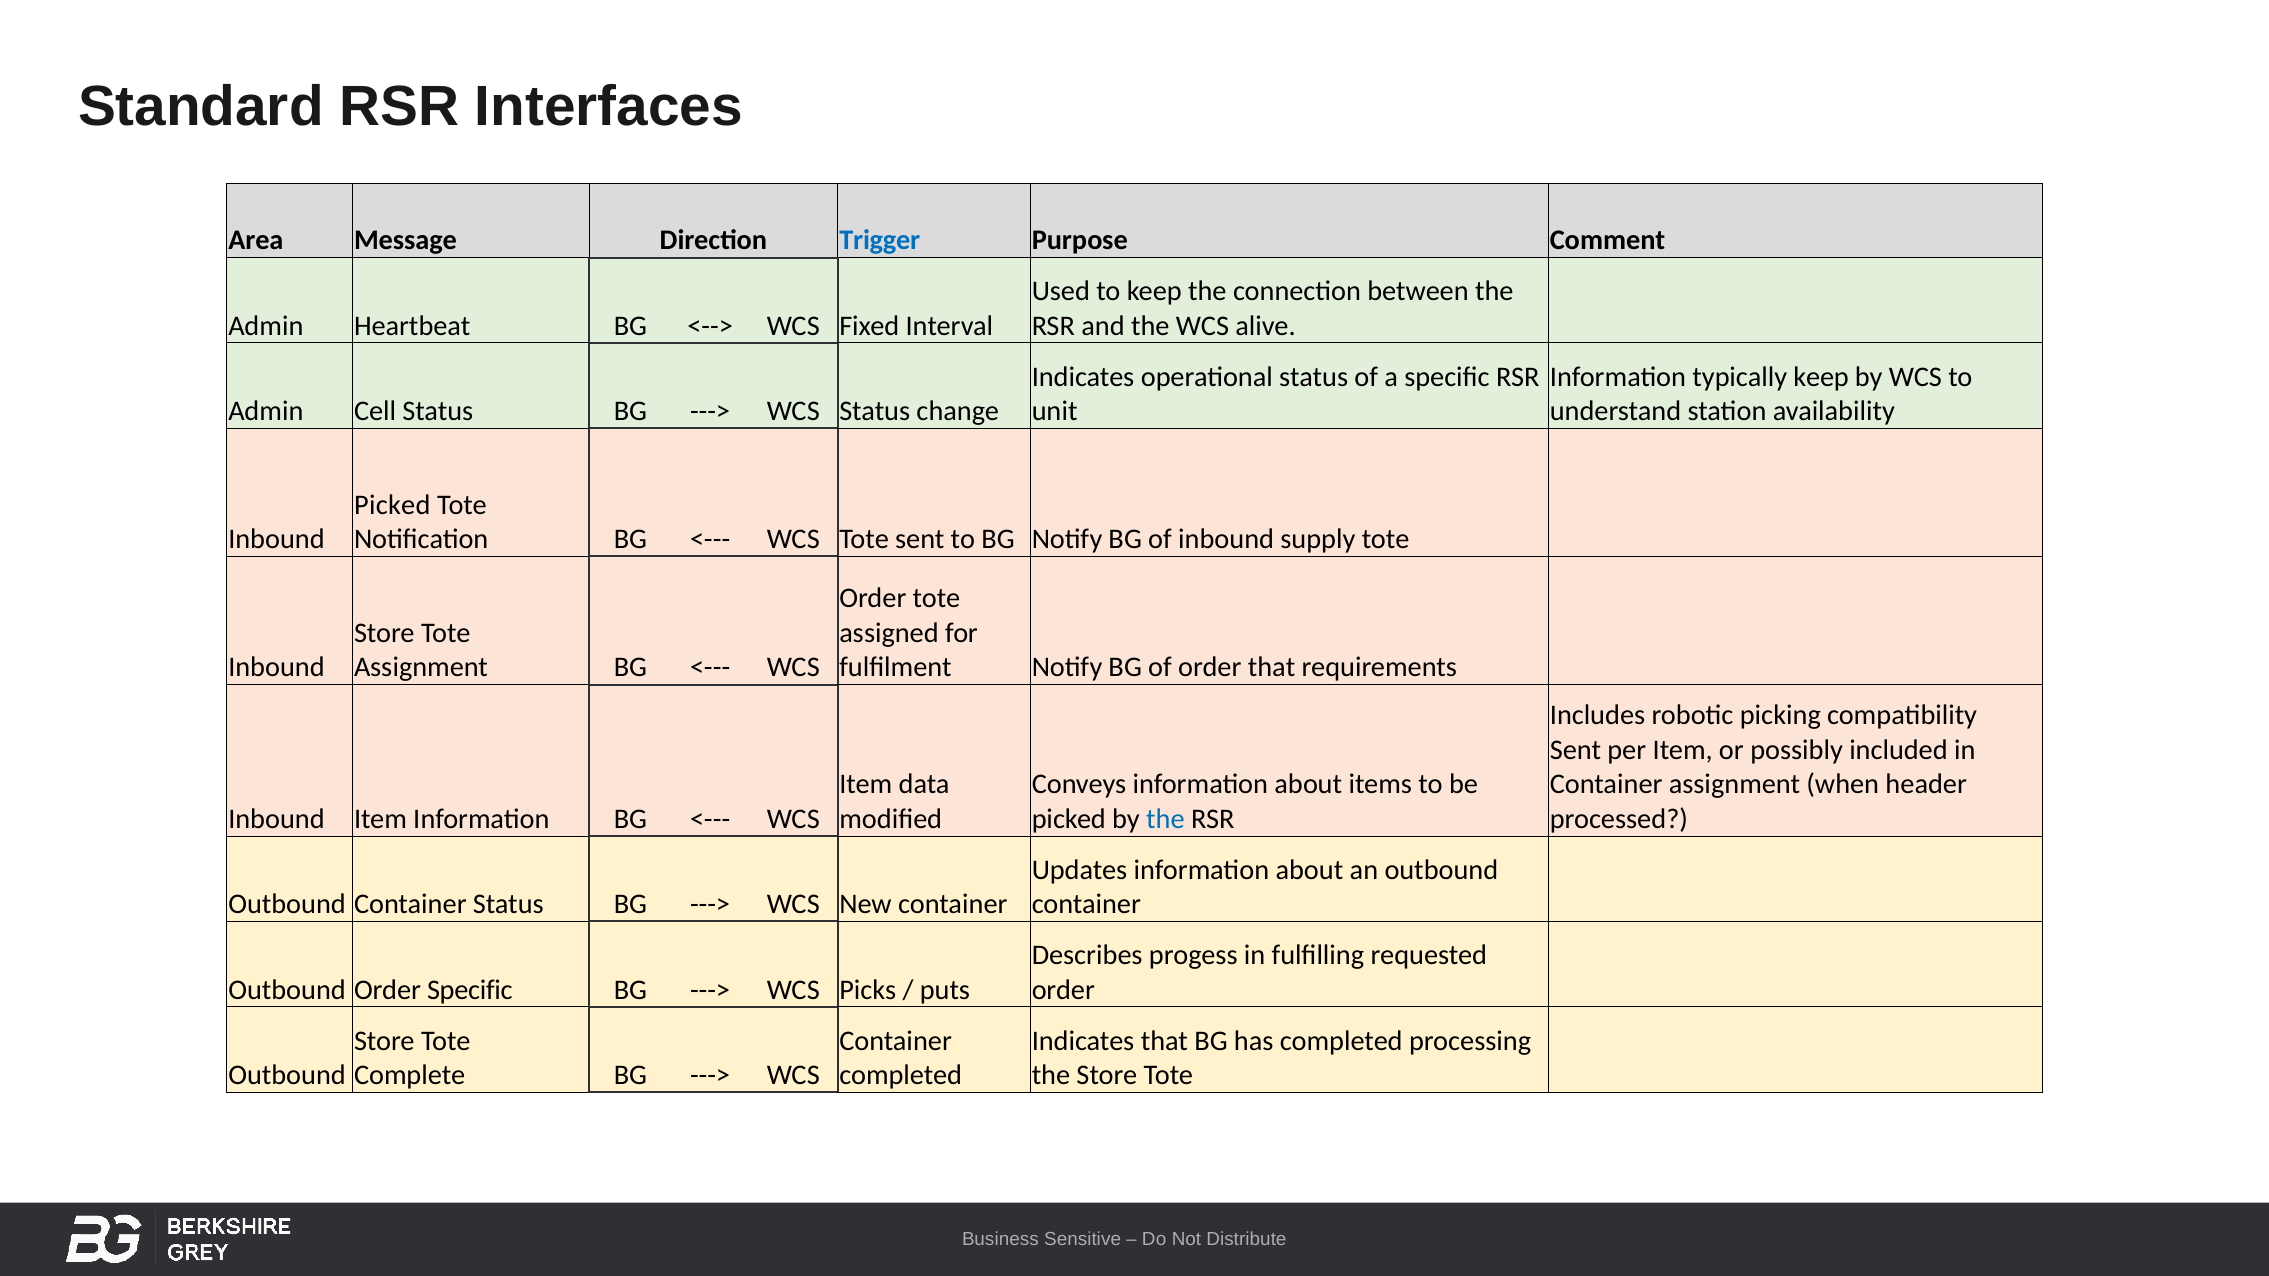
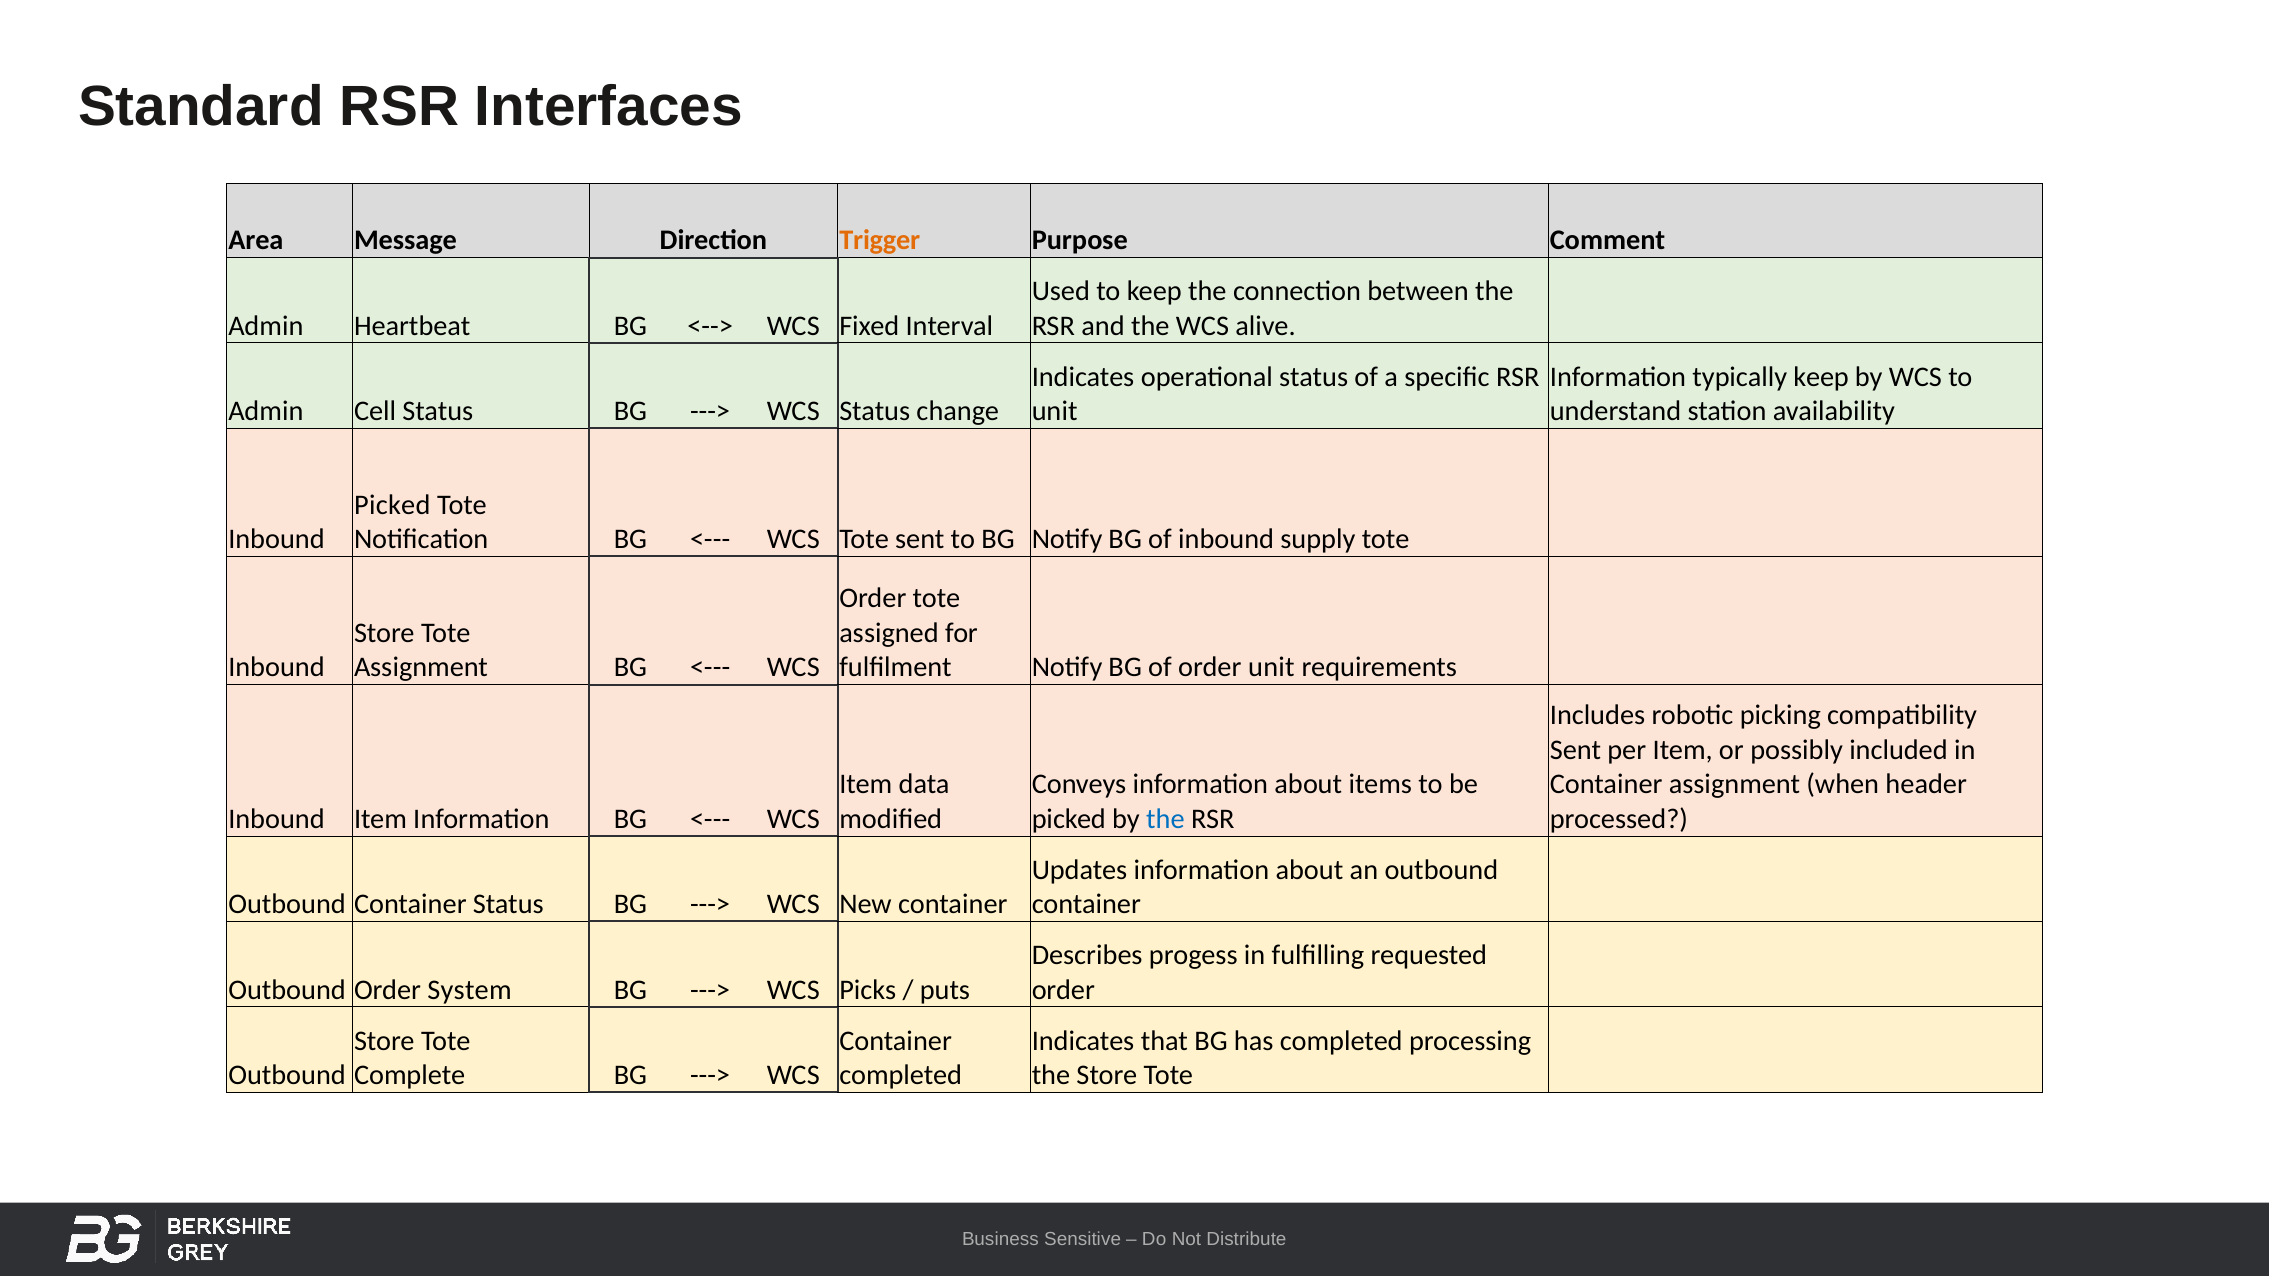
Trigger colour: blue -> orange
order that: that -> unit
Order Specific: Specific -> System
